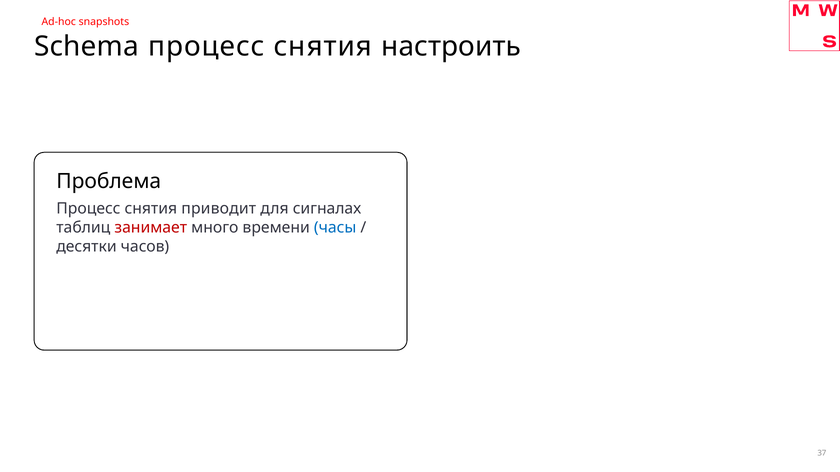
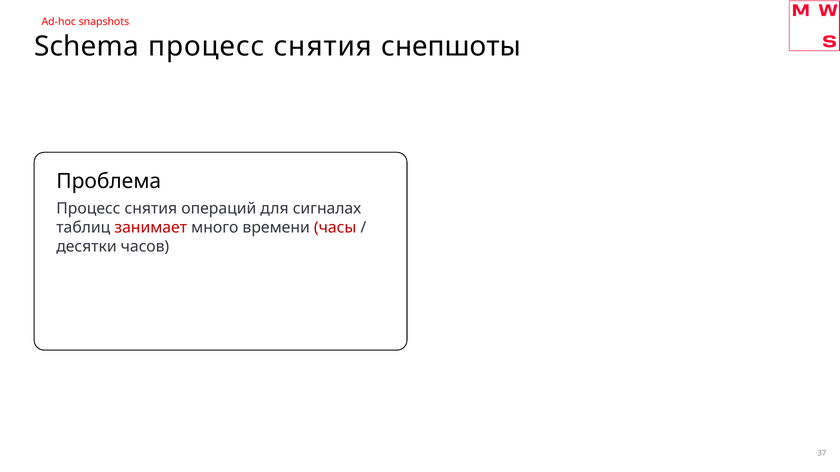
настроить: настроить -> снепшоты
приводит: приводит -> операций
часы colour: blue -> red
